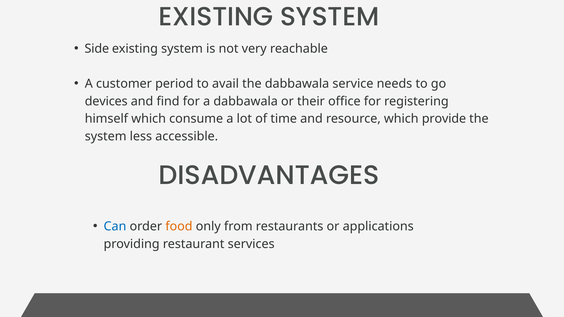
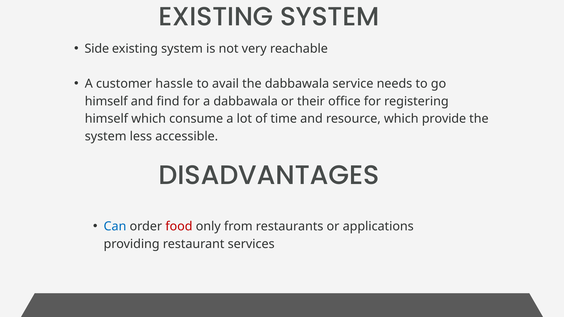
period: period -> hassle
devices at (106, 101): devices -> himself
food colour: orange -> red
